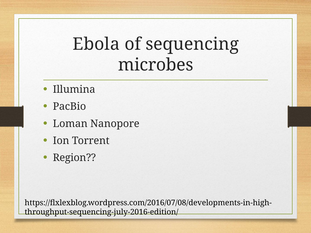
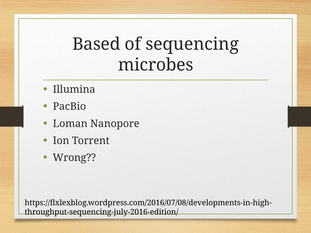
Ebola: Ebola -> Based
Region: Region -> Wrong
